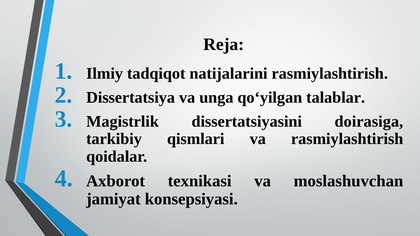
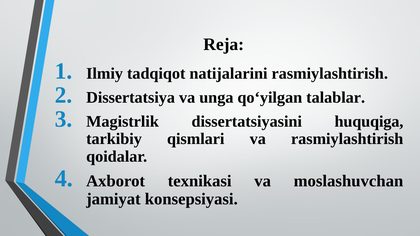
doirasiga: doirasiga -> huquqiga
